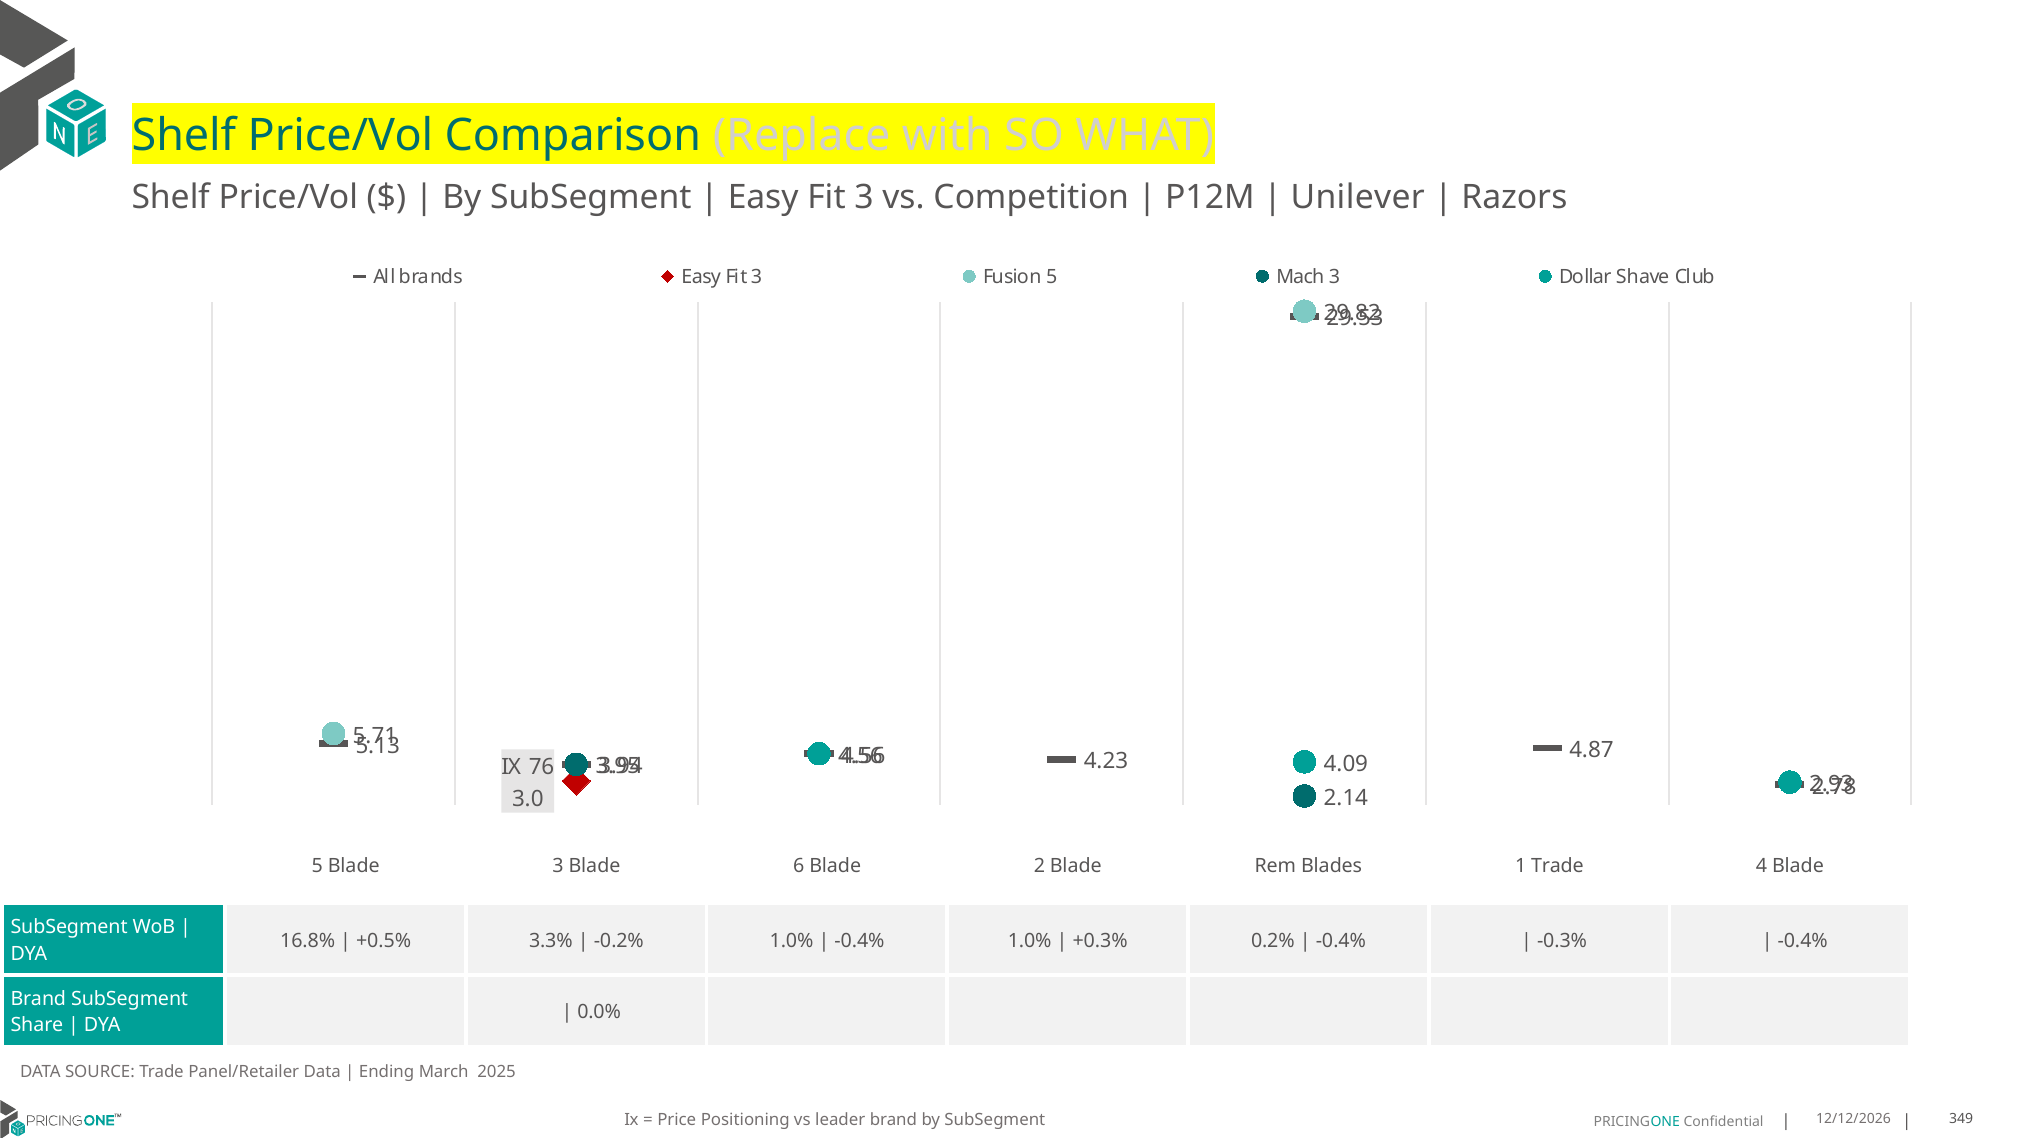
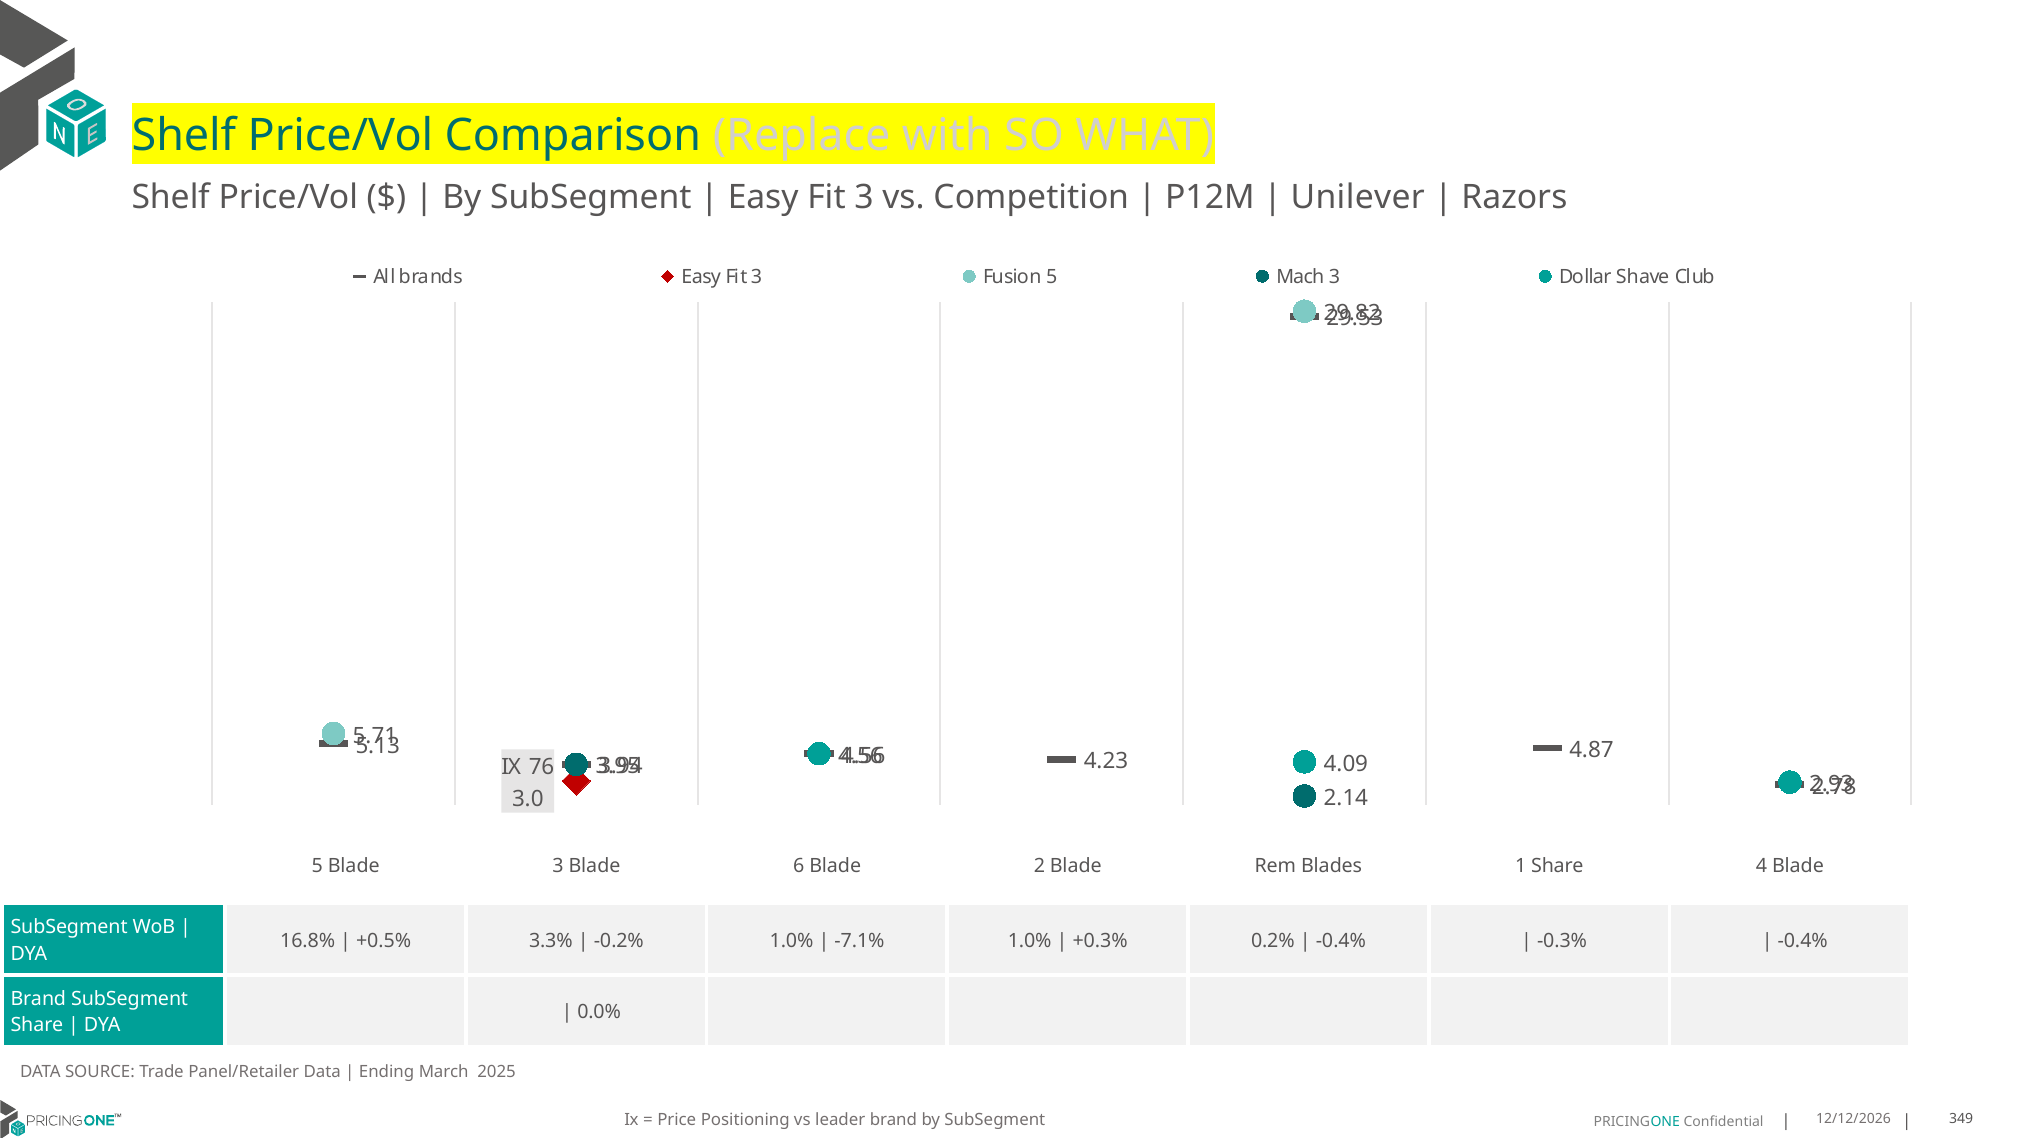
1 Trade: Trade -> Share
-0.4% at (859, 940): -0.4% -> -7.1%
